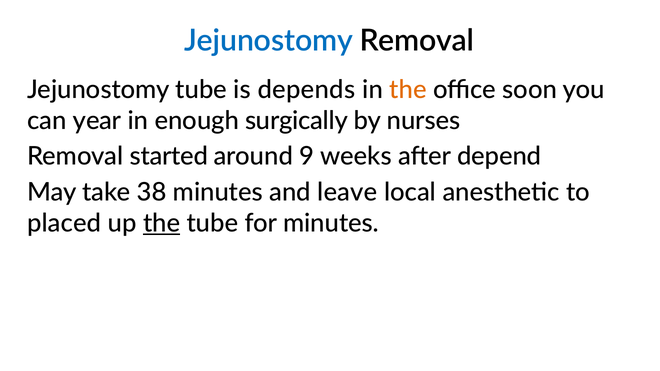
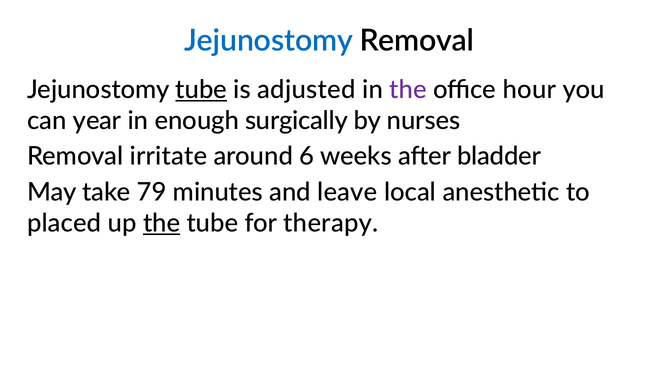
tube at (201, 90) underline: none -> present
depends: depends -> adjusted
the at (408, 90) colour: orange -> purple
soon: soon -> hour
started: started -> irritate
9: 9 -> 6
depend: depend -> bladder
38: 38 -> 79
for minutes: minutes -> therapy
